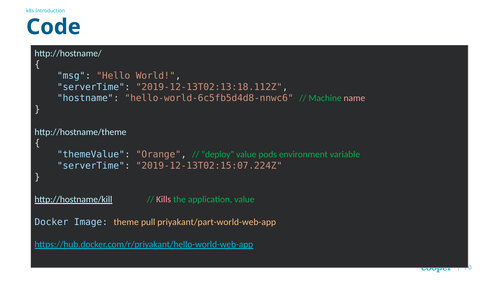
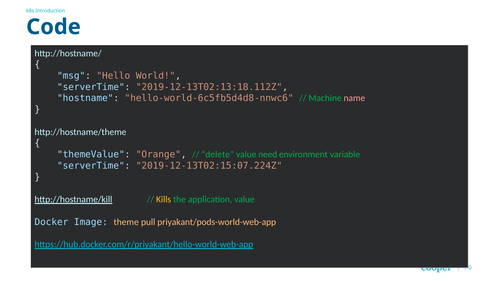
deploy: deploy -> delete
pods: pods -> need
Kills colour: pink -> yellow
priyakant/part-world-web-app: priyakant/part-world-web-app -> priyakant/pods-world-web-app
